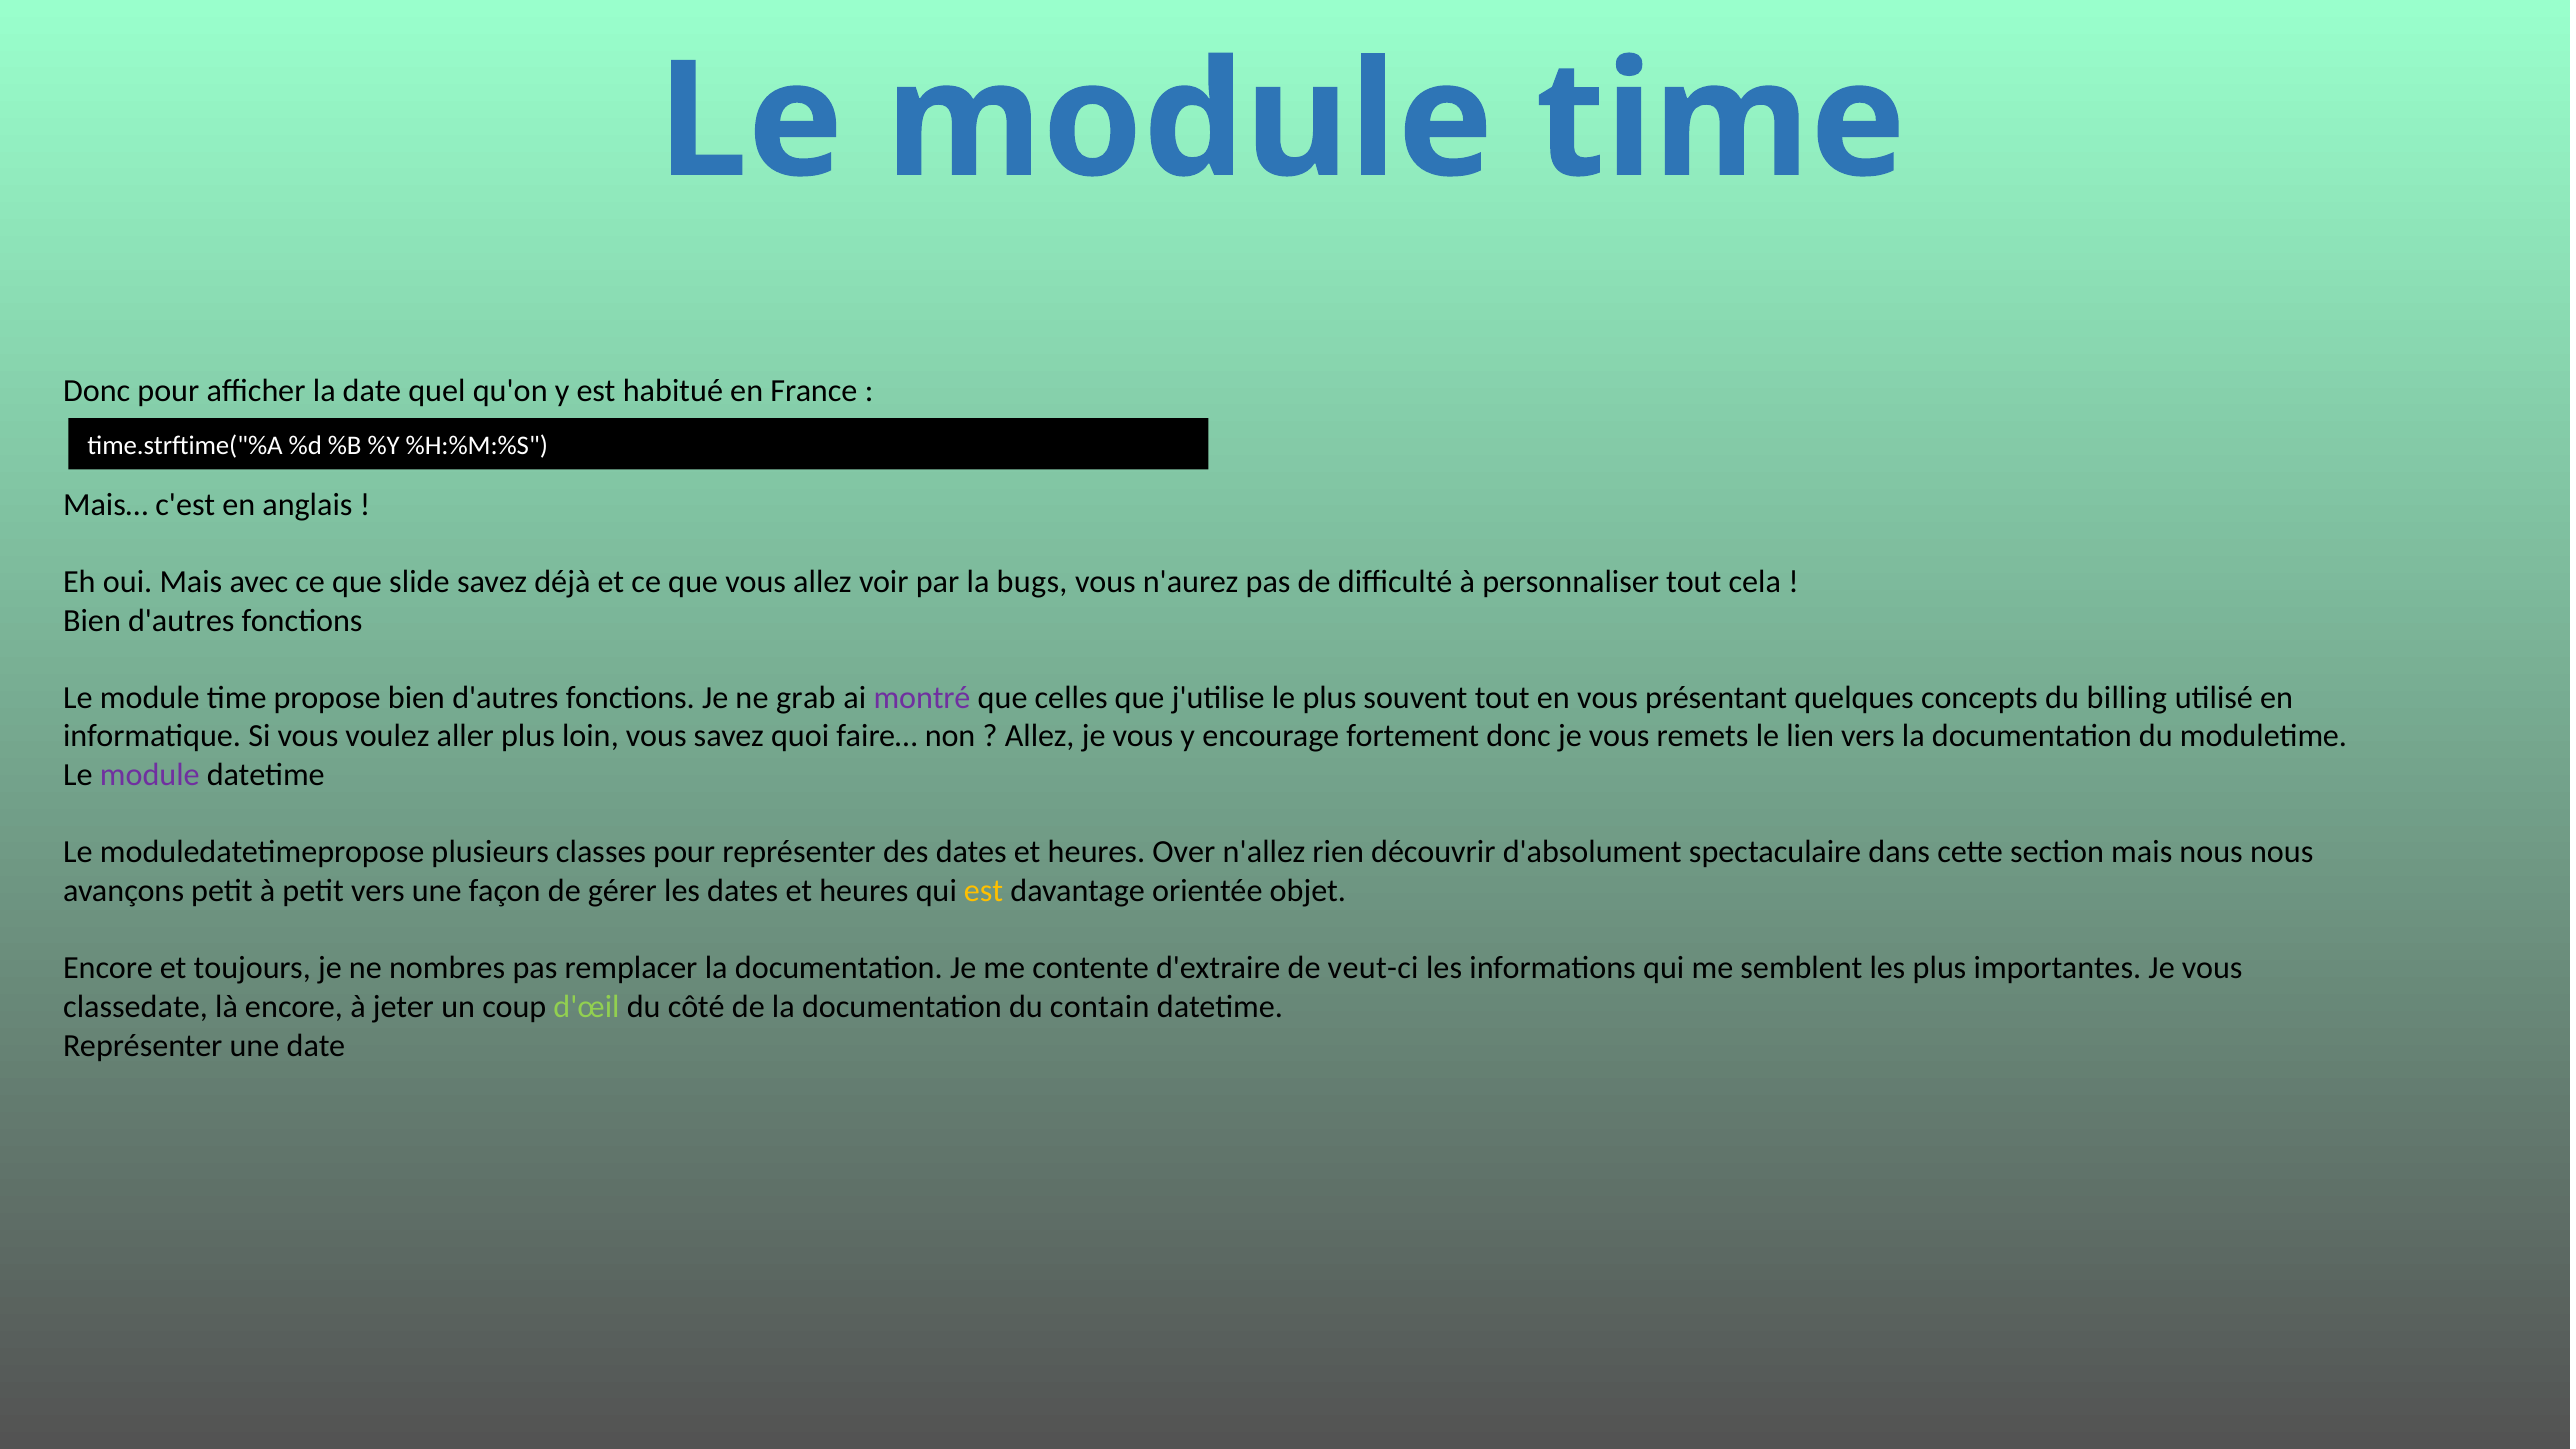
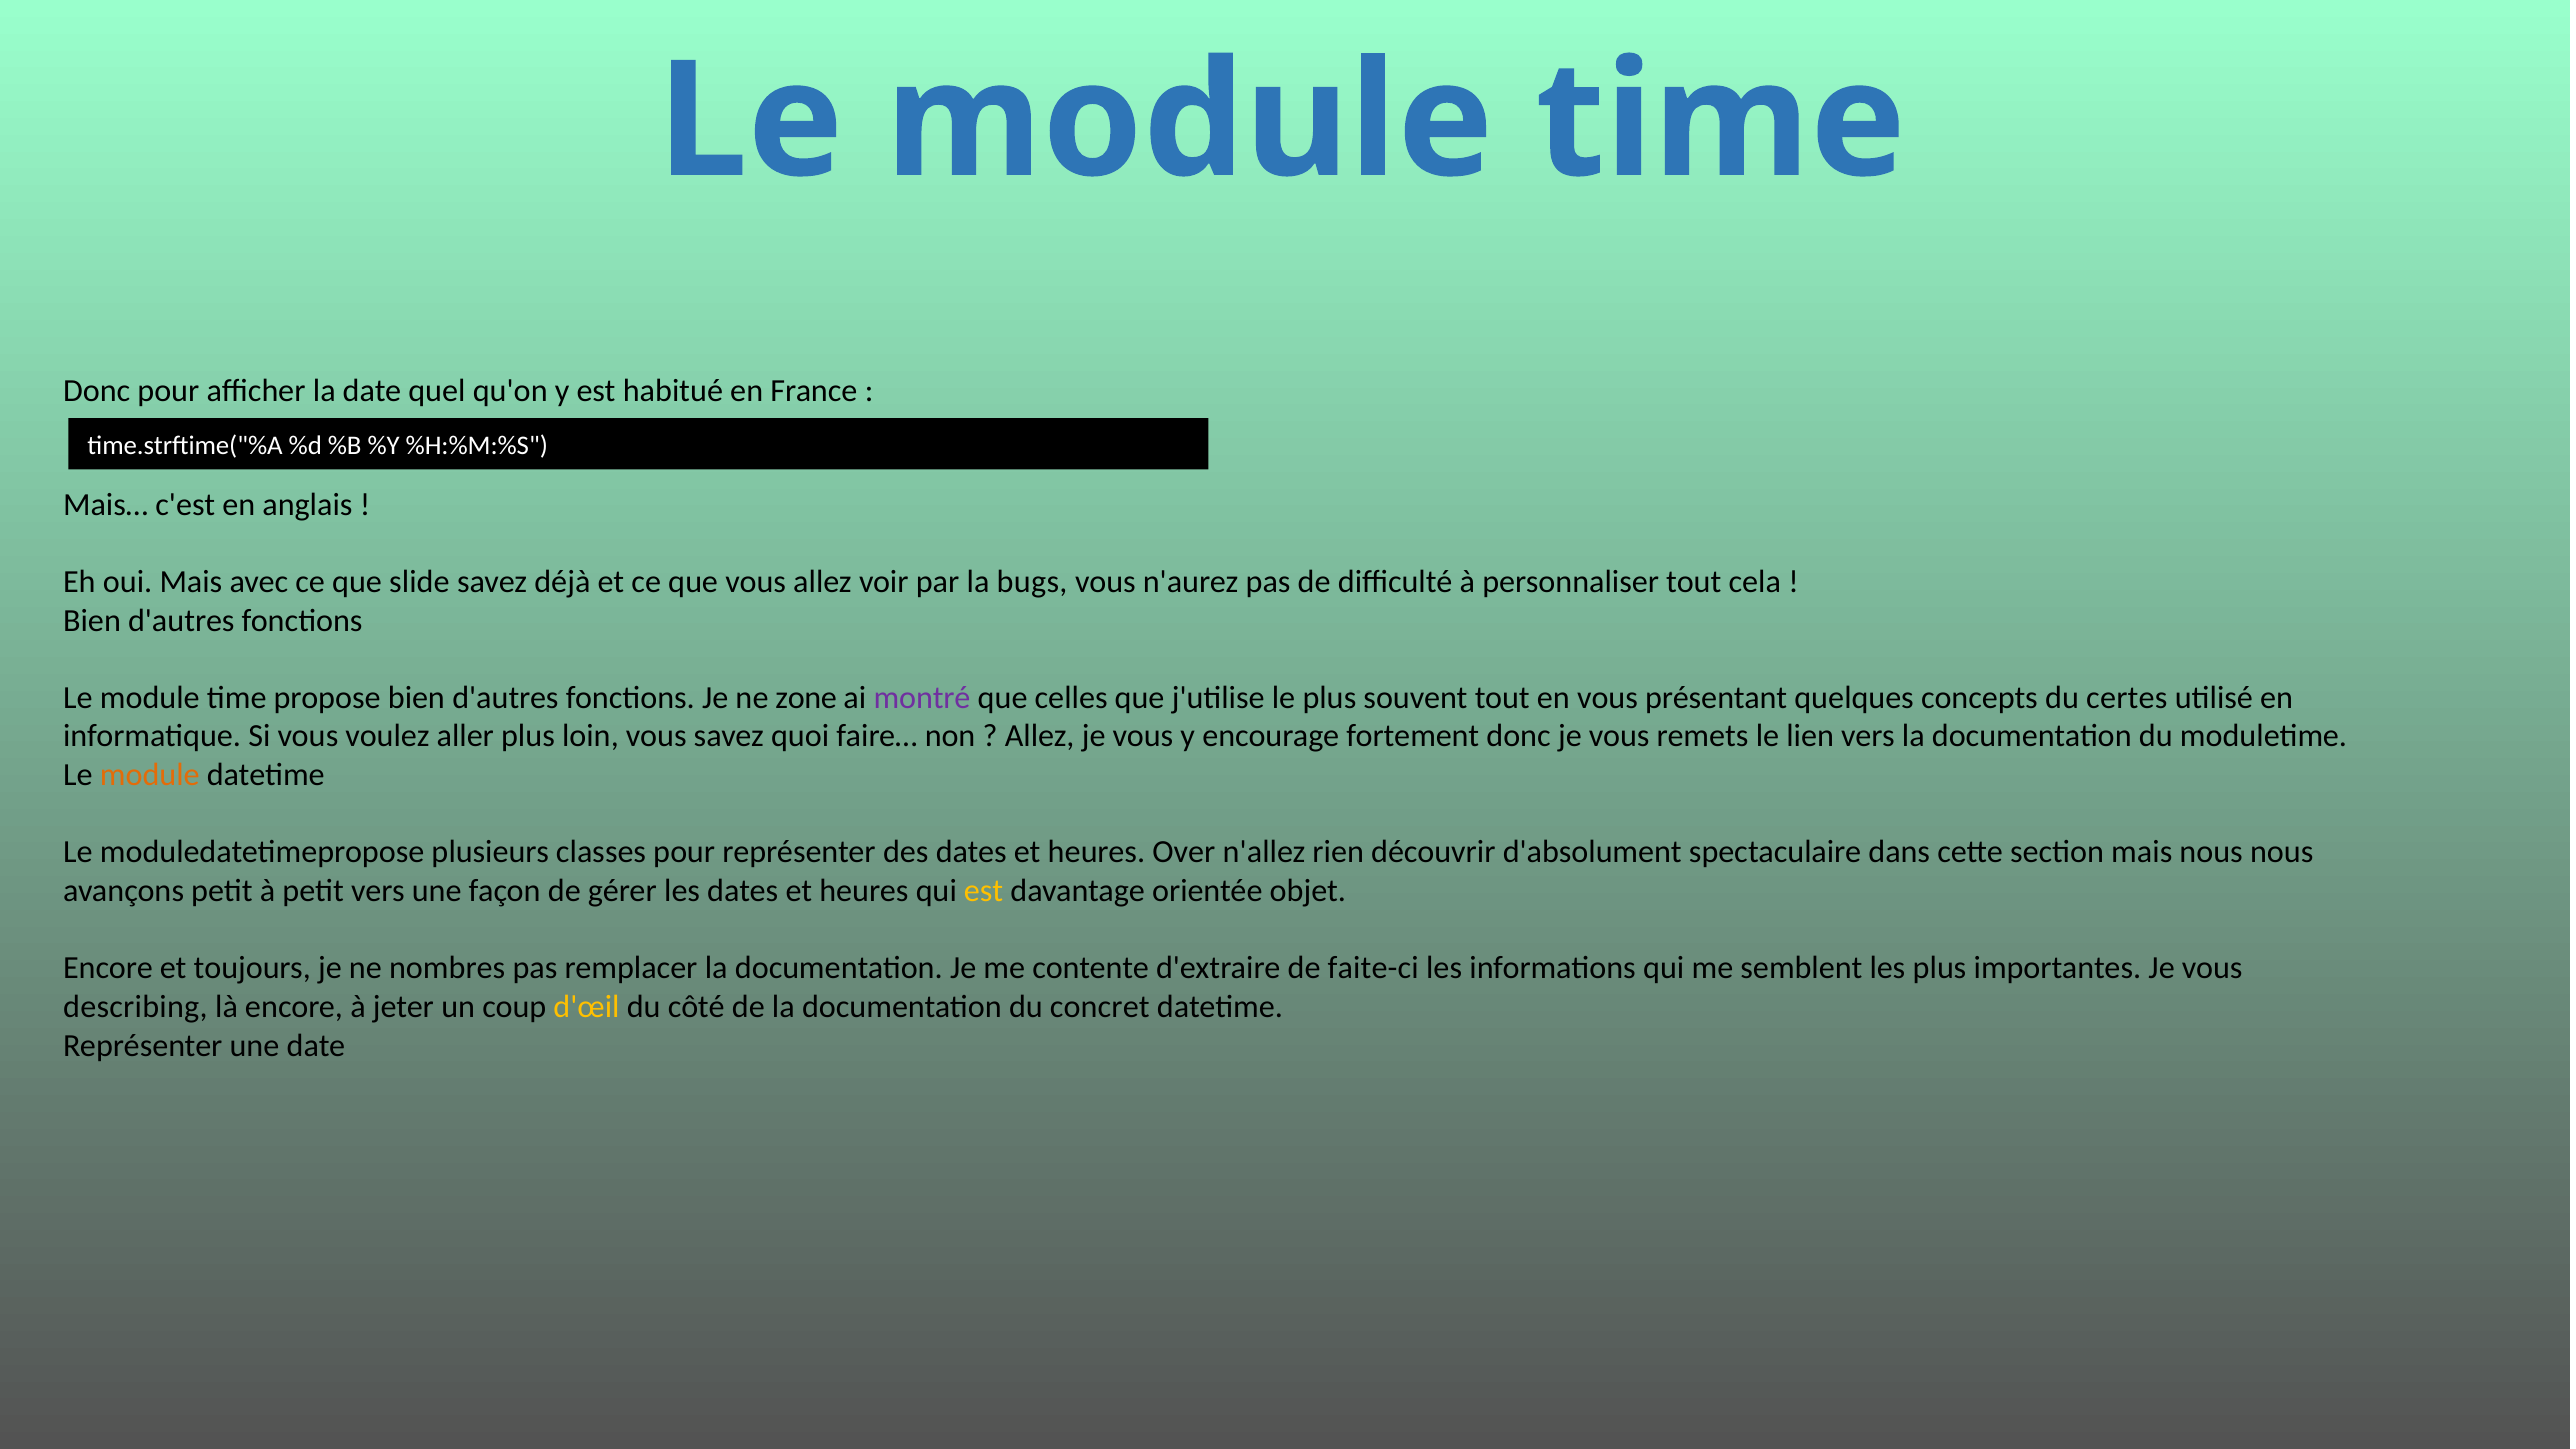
grab: grab -> zone
billing: billing -> certes
module at (150, 775) colour: purple -> orange
veut-ci: veut-ci -> faite-ci
classedate: classedate -> describing
d'œil colour: light green -> yellow
contain: contain -> concret
